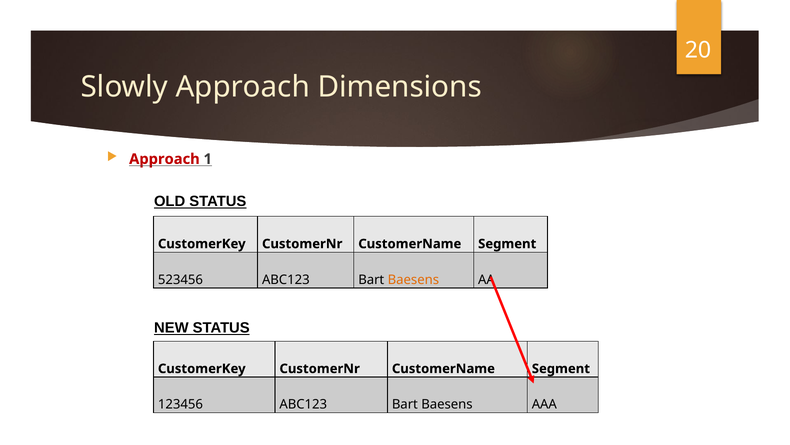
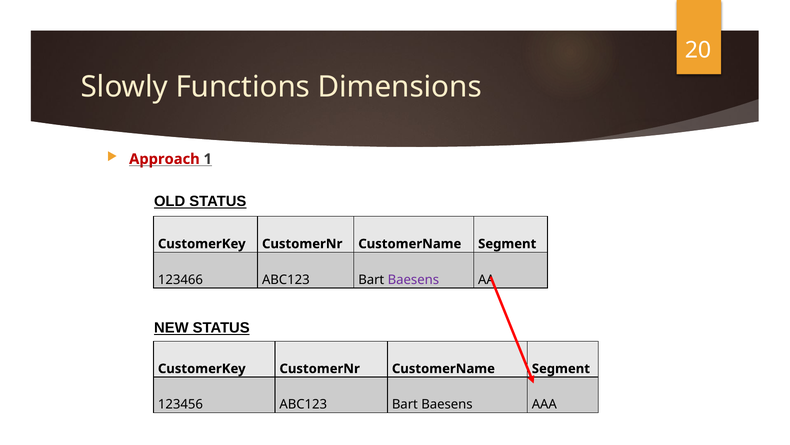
Slowly Approach: Approach -> Functions
523456: 523456 -> 123466
Baesens at (413, 279) colour: orange -> purple
